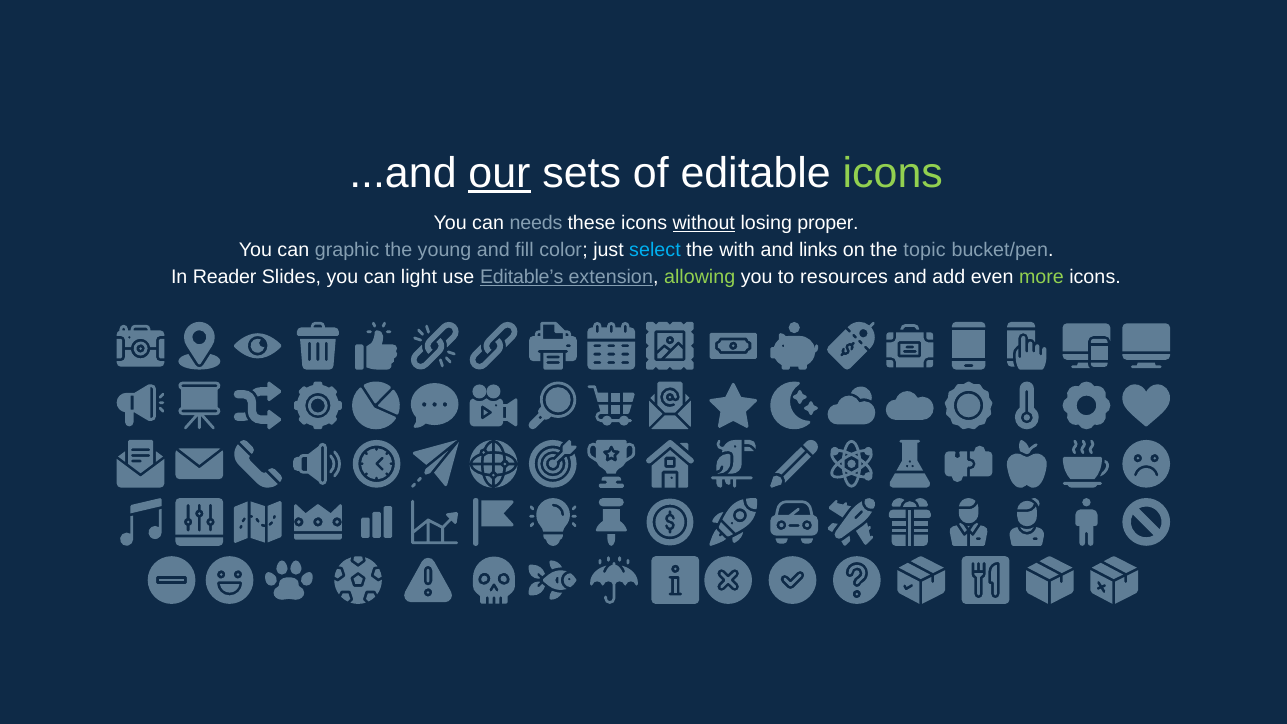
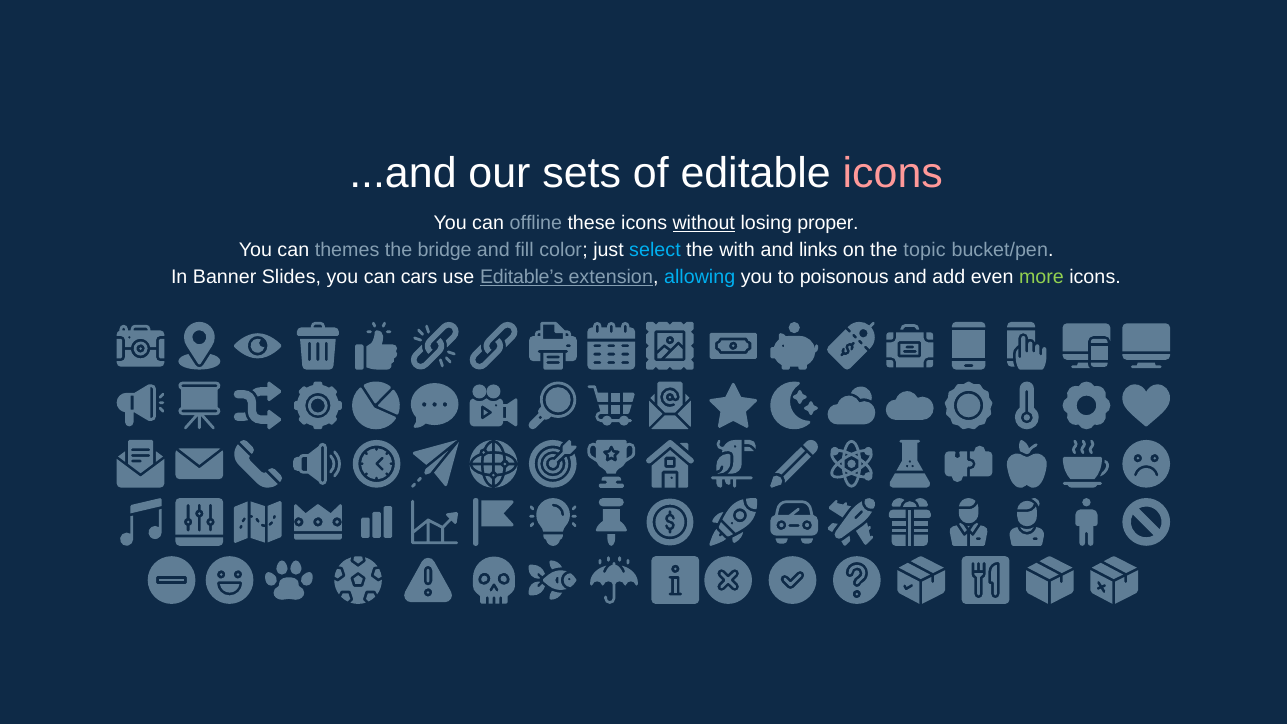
our underline: present -> none
icons at (893, 173) colour: light green -> pink
needs: needs -> offline
graphic: graphic -> themes
young: young -> bridge
Reader: Reader -> Banner
light: light -> cars
allowing colour: light green -> light blue
resources: resources -> poisonous
